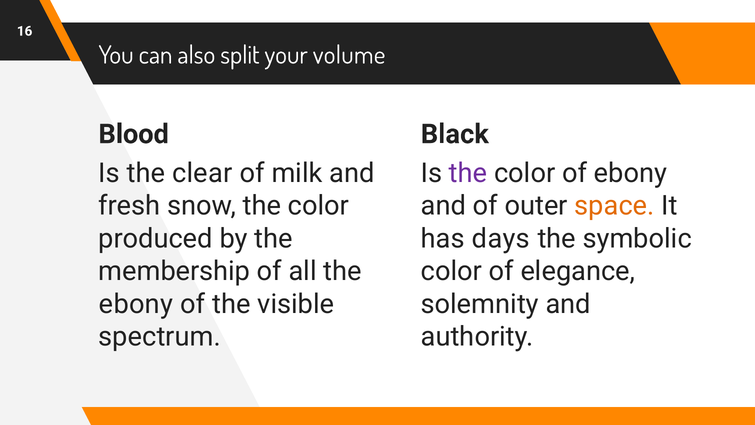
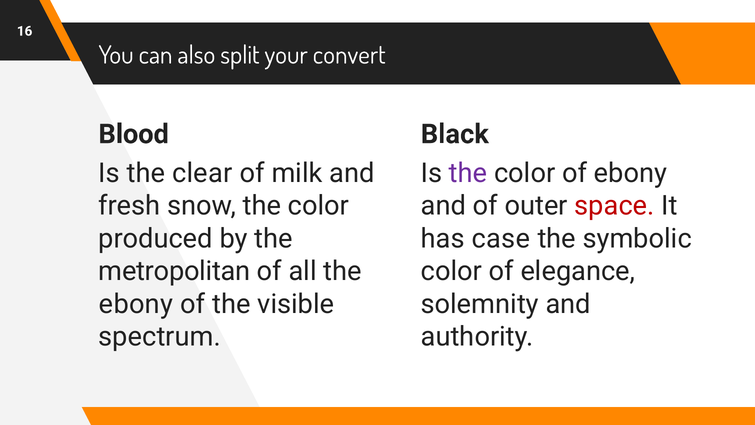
volume: volume -> convert
space colour: orange -> red
days: days -> case
membership: membership -> metropolitan
